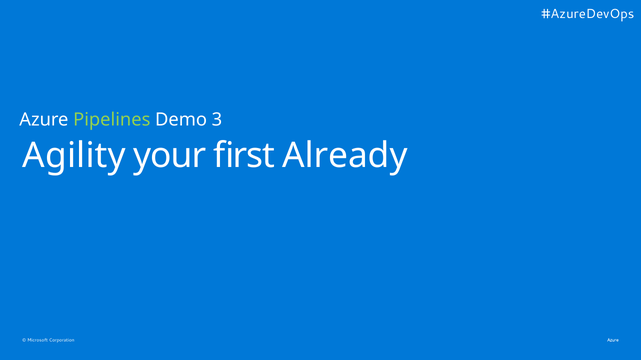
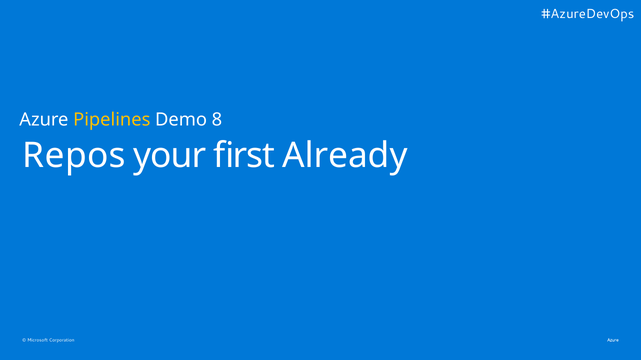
Pipelines colour: light green -> yellow
3: 3 -> 8
Agility: Agility -> Repos
